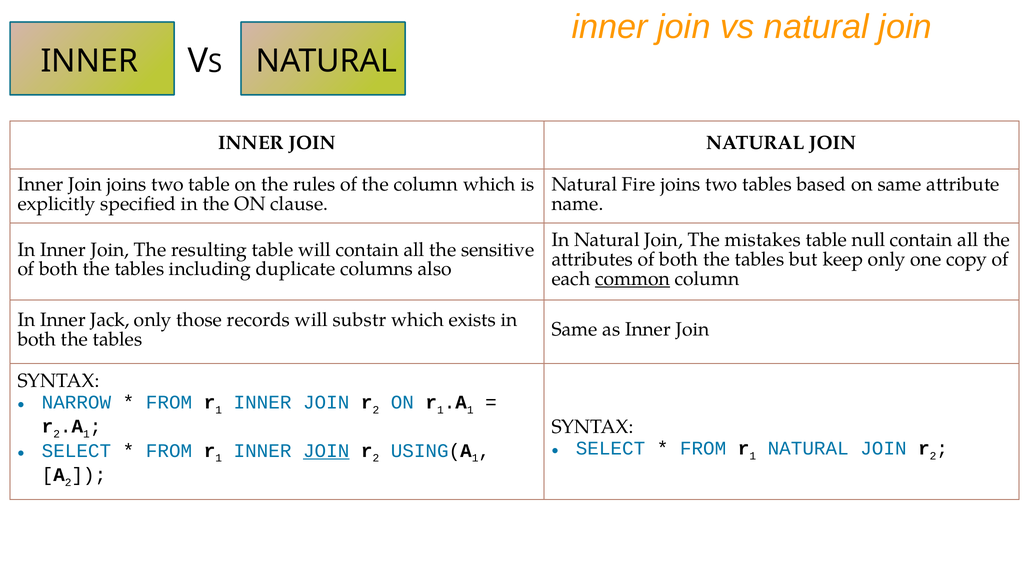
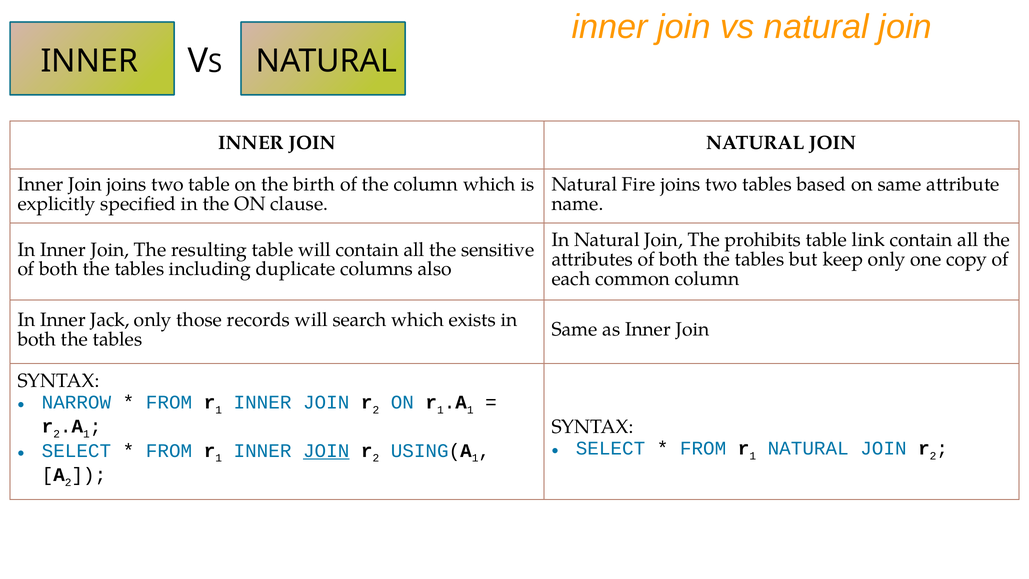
rules: rules -> birth
mistakes: mistakes -> prohibits
null: null -> link
common underline: present -> none
substr: substr -> search
